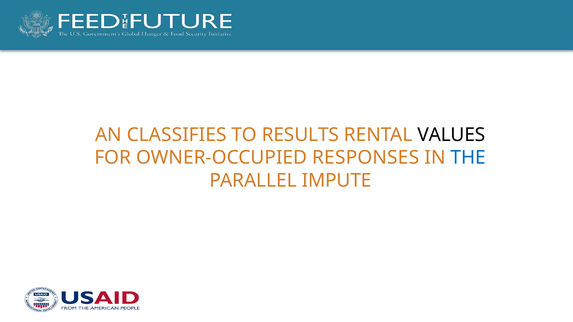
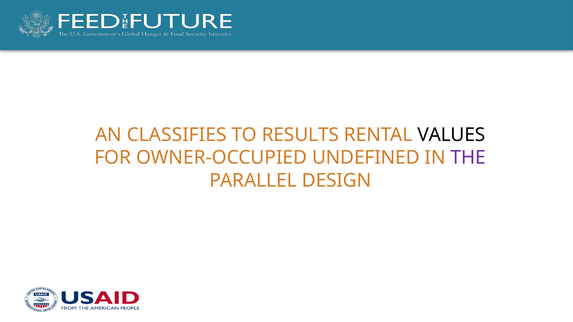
RESPONSES: RESPONSES -> UNDEFINED
THE colour: blue -> purple
IMPUTE: IMPUTE -> DESIGN
